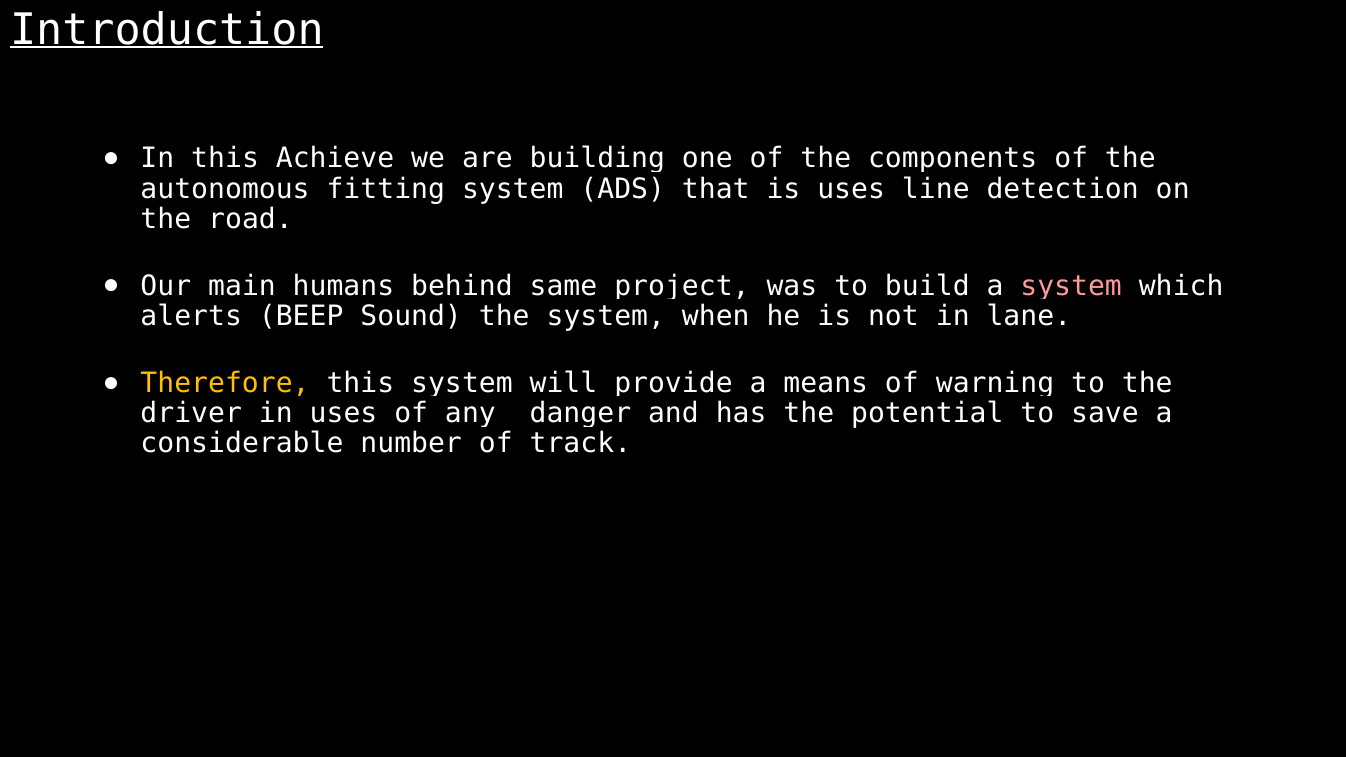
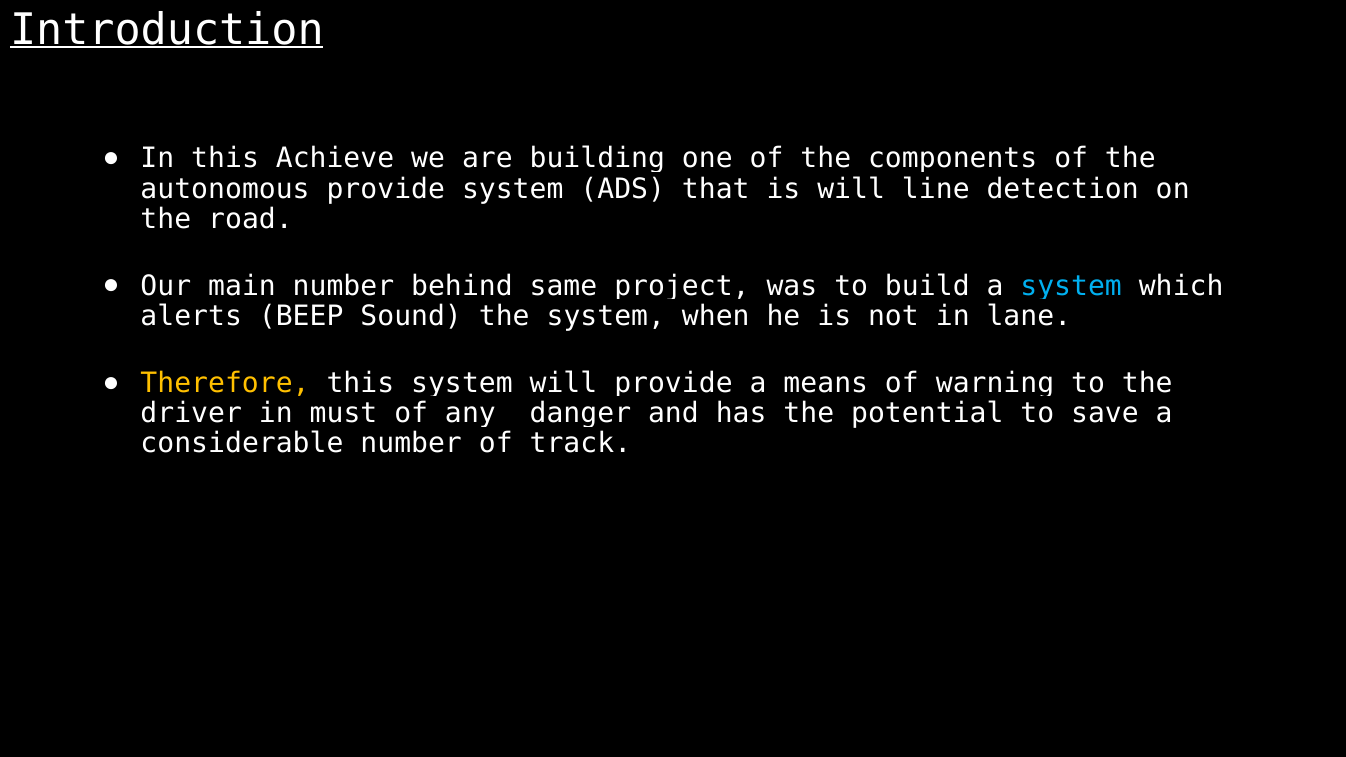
autonomous fitting: fitting -> provide
is uses: uses -> will
main humans: humans -> number
system at (1071, 286) colour: pink -> light blue
in uses: uses -> must
